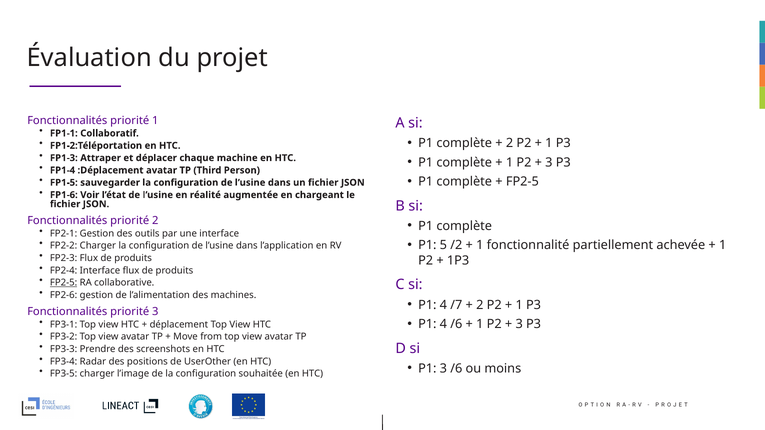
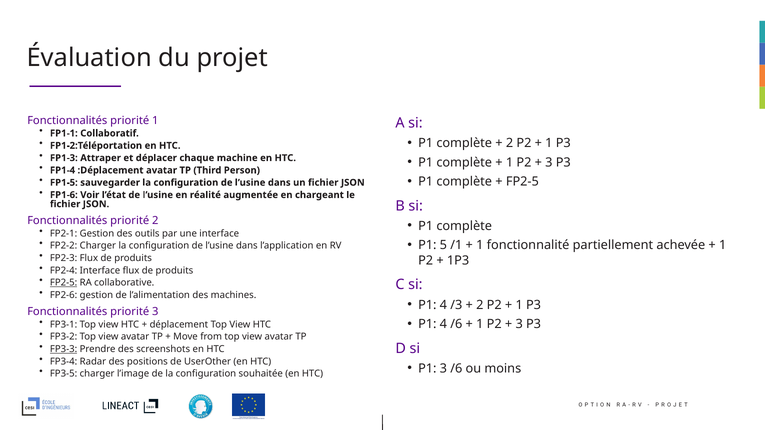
/2: /2 -> /1
/7: /7 -> /3
FP3-3 underline: none -> present
